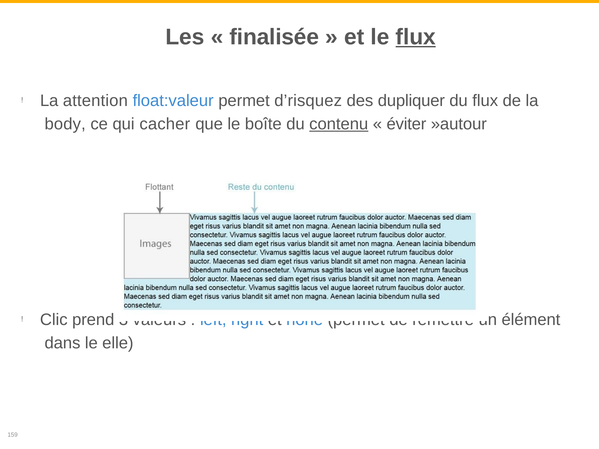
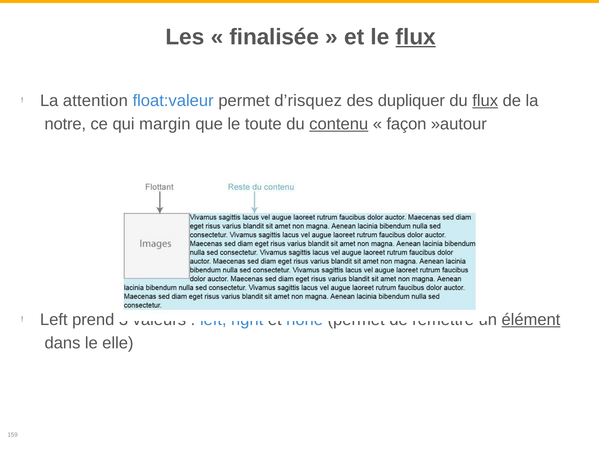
flux at (485, 101) underline: none -> present
body: body -> notre
cacher: cacher -> margin
boîte: boîte -> toute
éviter: éviter -> façon
Clic at (54, 320): Clic -> Left
élément underline: none -> present
